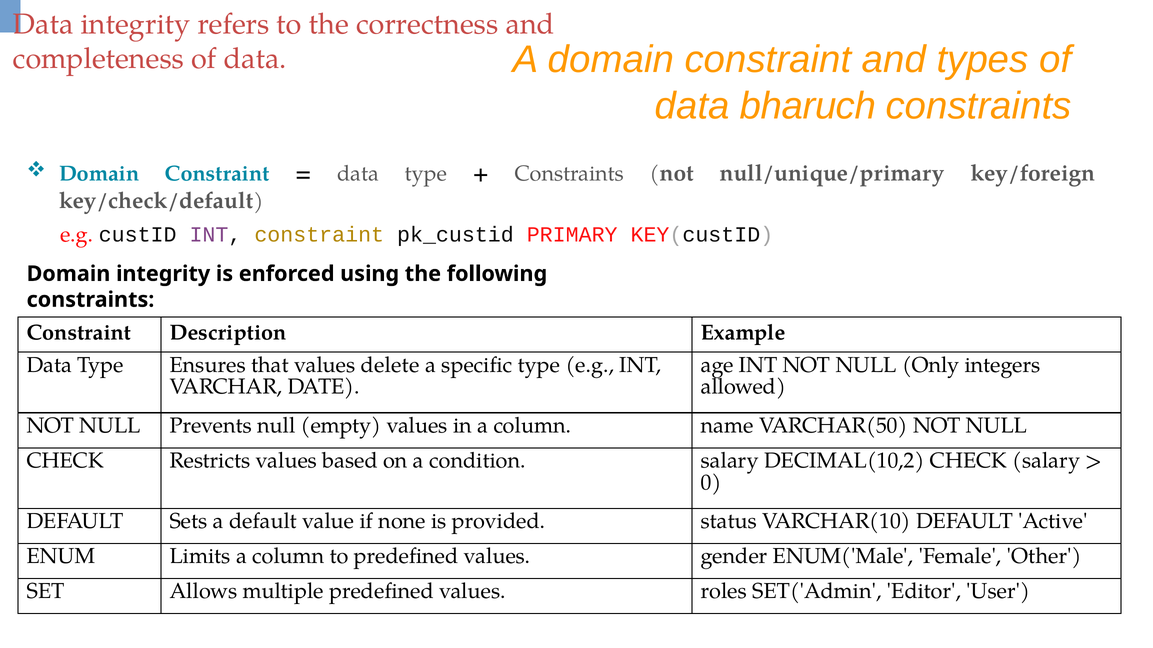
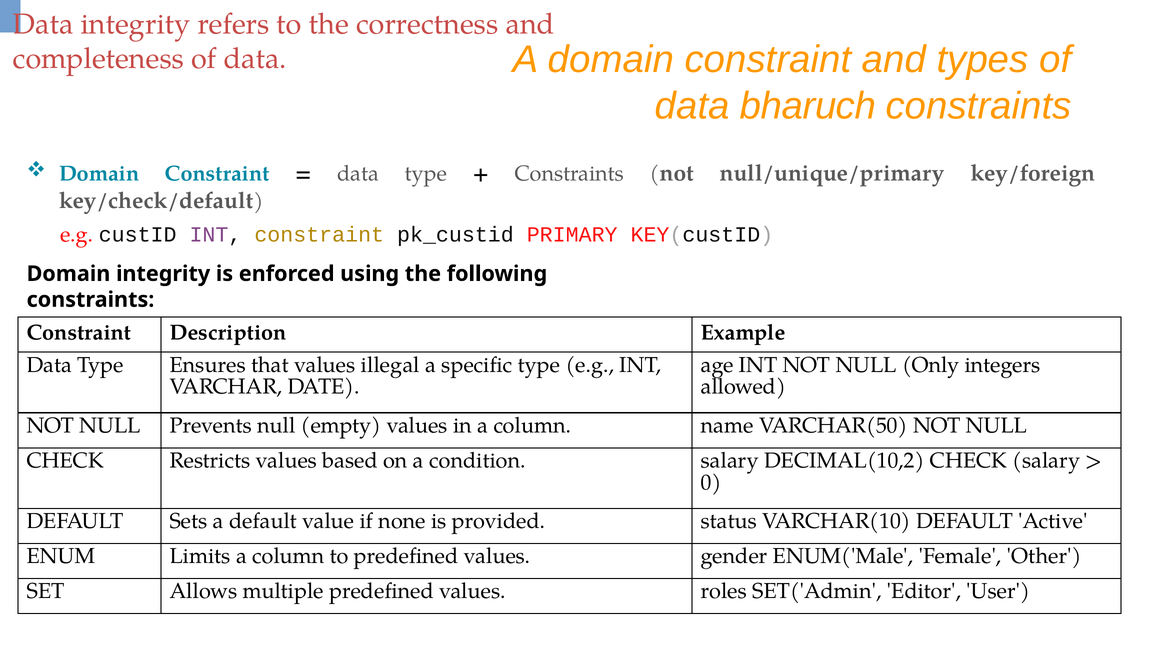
delete: delete -> illegal
